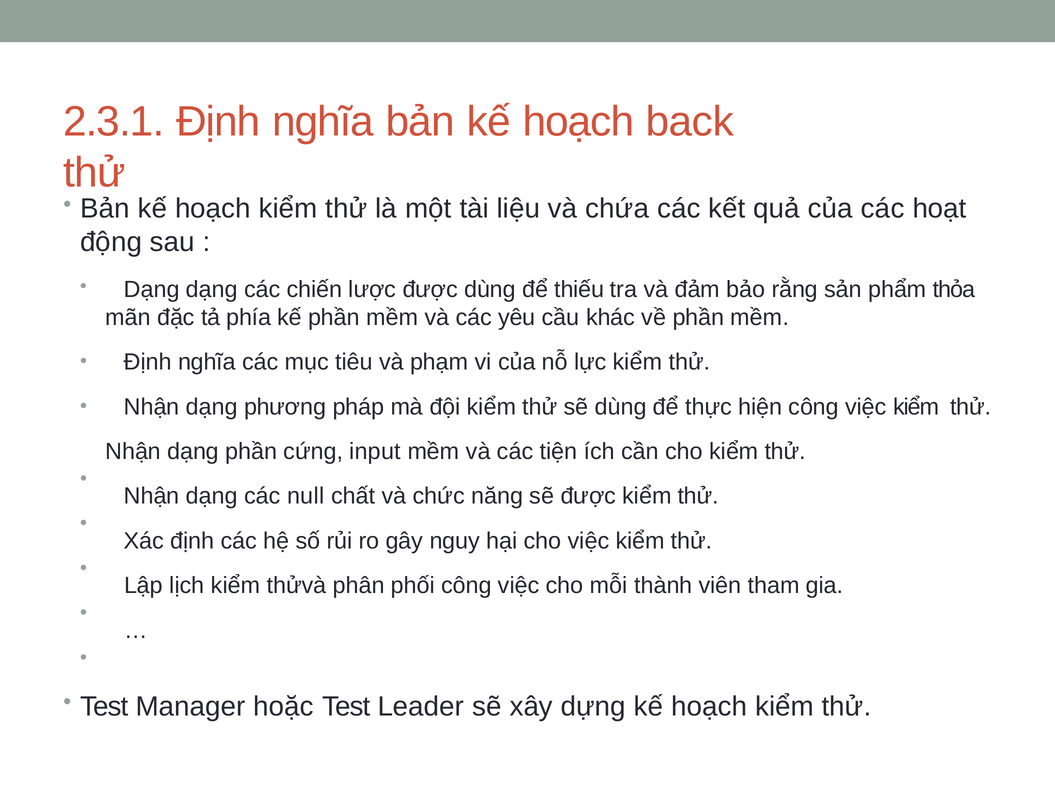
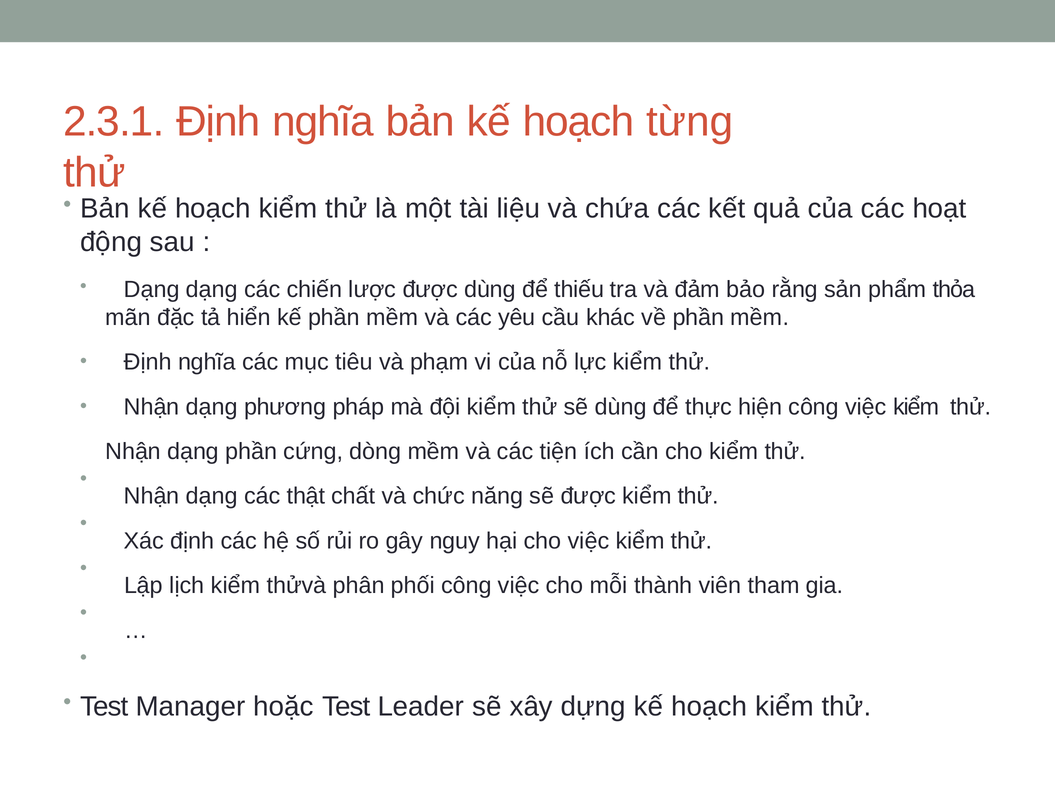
back: back -> từng
phía: phía -> hiển
input: input -> dòng
null: null -> thật
